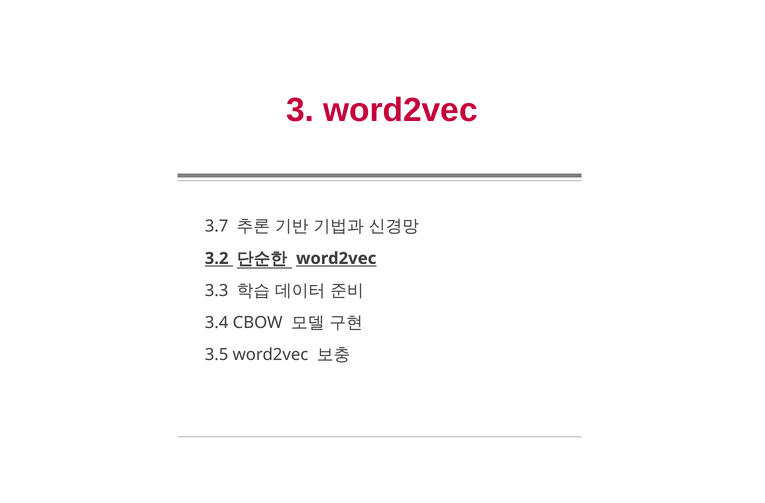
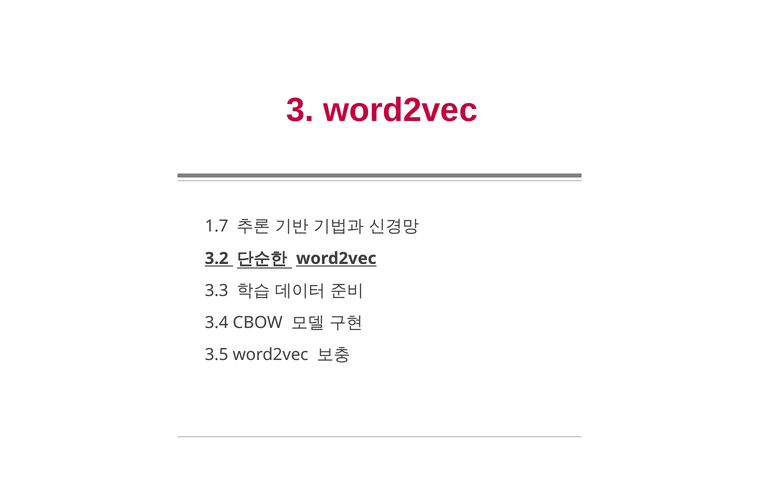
3.7: 3.7 -> 1.7
